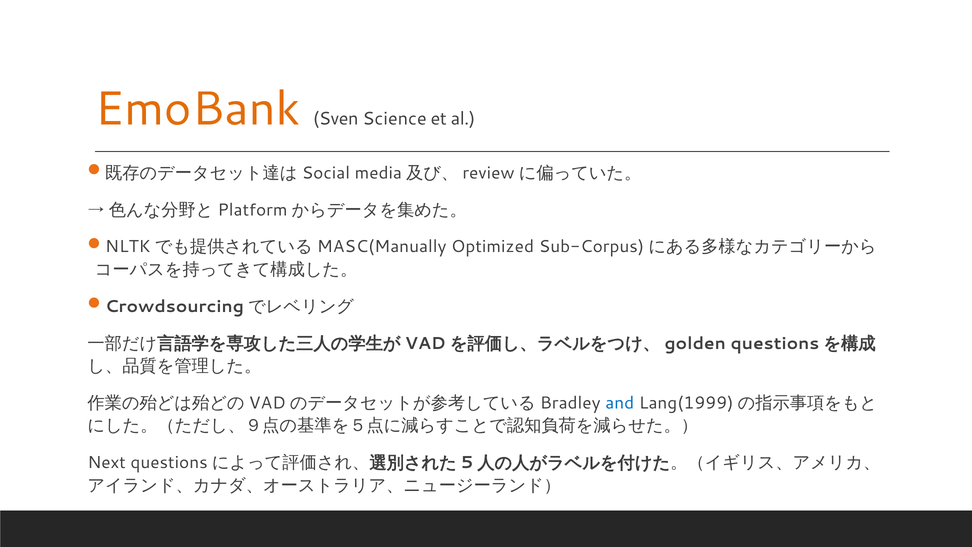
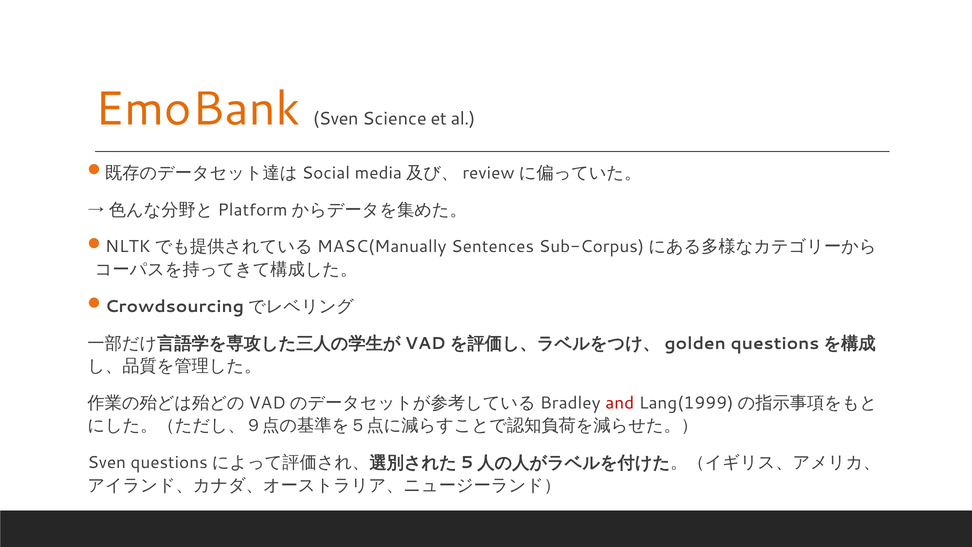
Optimized: Optimized -> Sentences
and colour: blue -> red
Next at (107, 463): Next -> Sven
